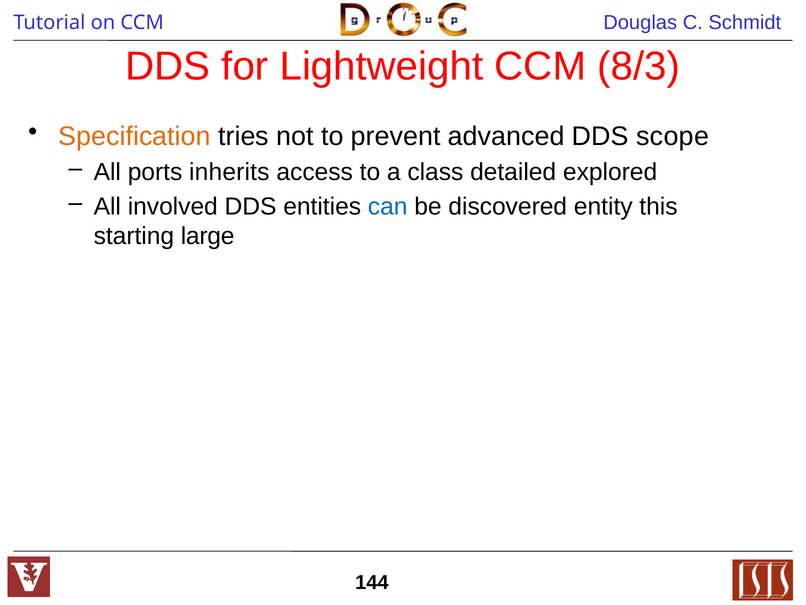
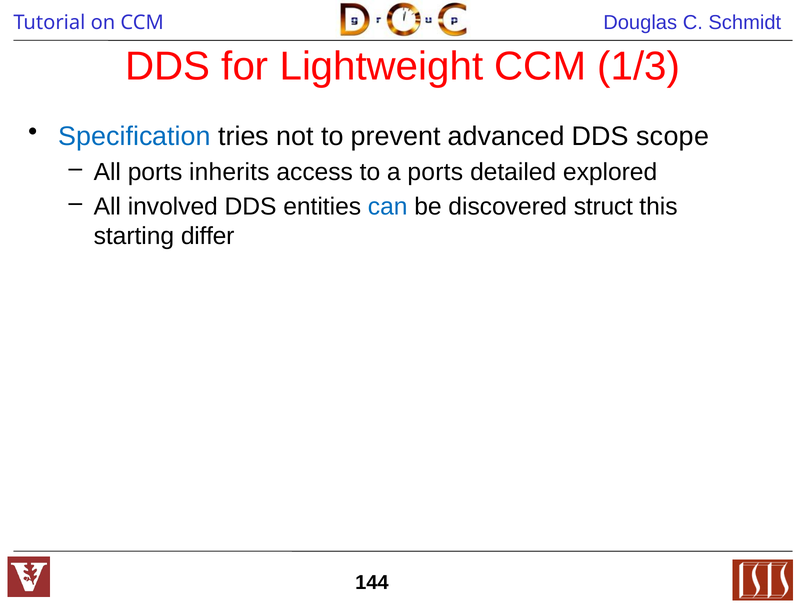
8/3: 8/3 -> 1/3
Specification colour: orange -> blue
a class: class -> ports
entity: entity -> struct
large: large -> differ
